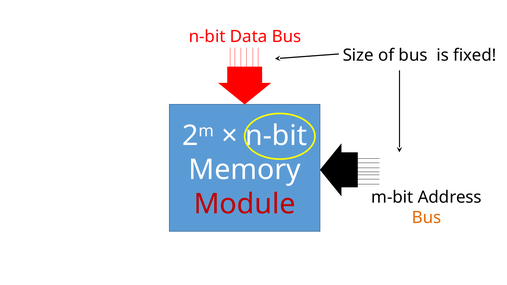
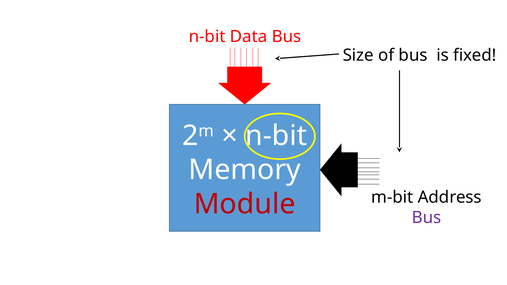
Bus at (427, 218) colour: orange -> purple
